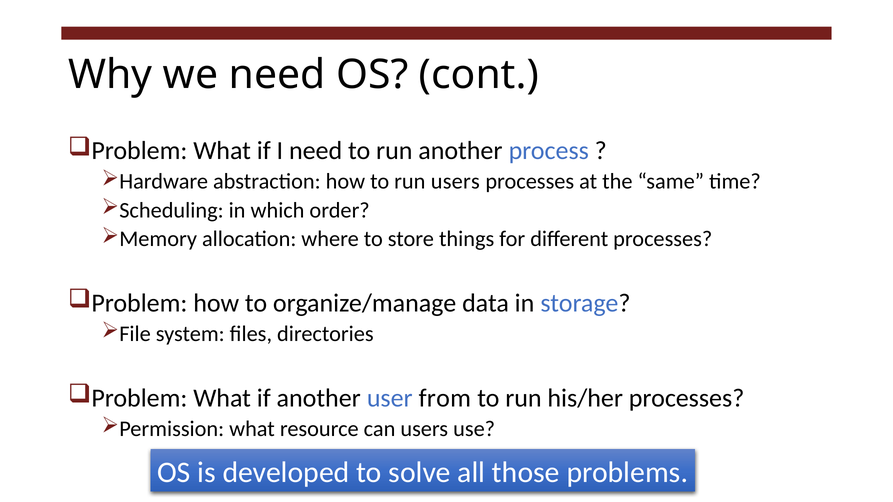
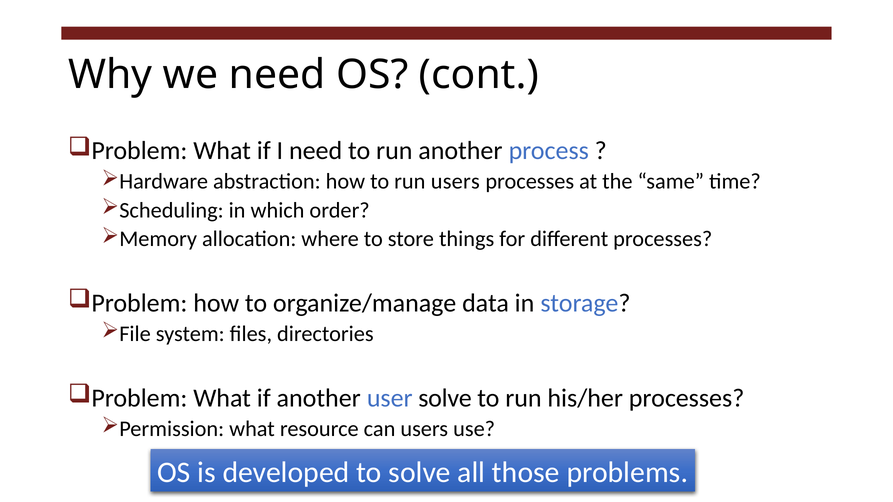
user from: from -> solve
